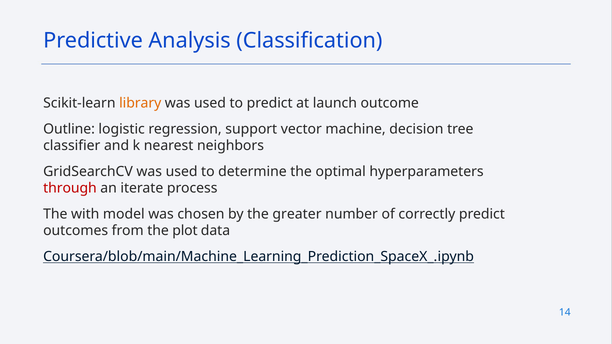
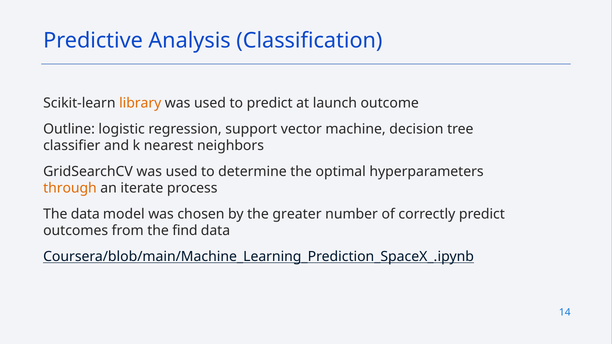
through colour: red -> orange
The with: with -> data
plot: plot -> find
